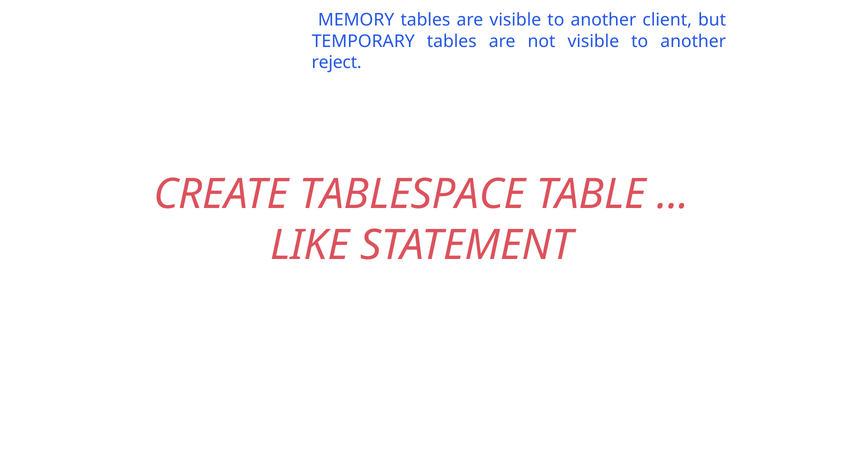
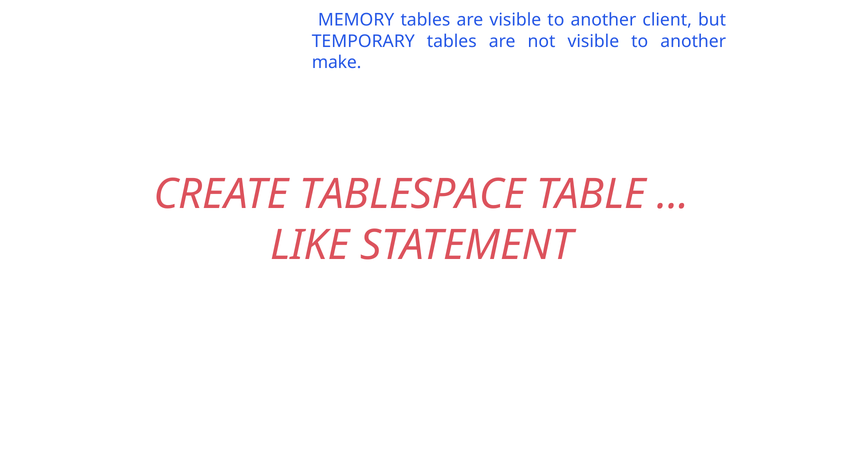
reject: reject -> make
